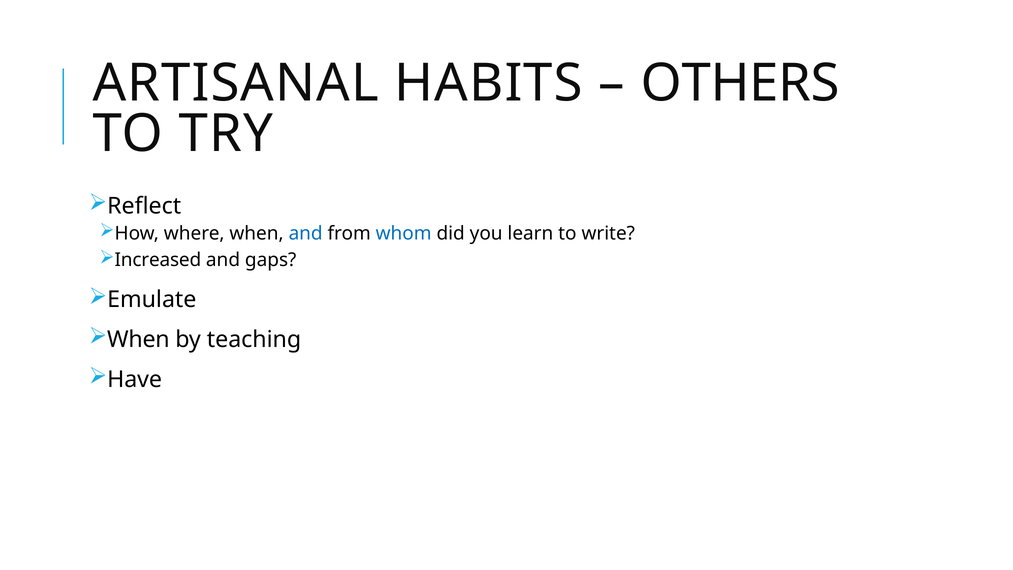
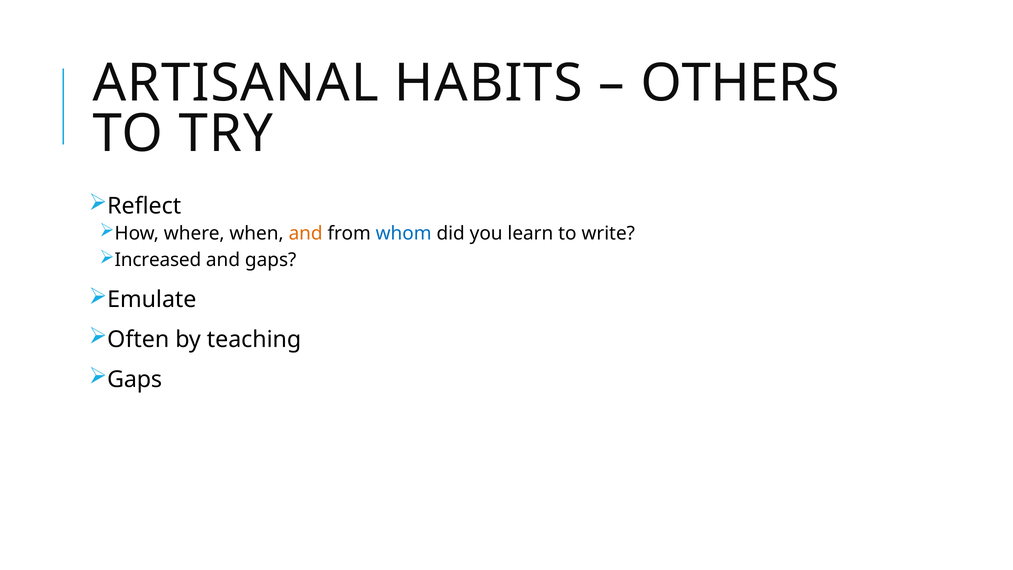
and at (306, 233) colour: blue -> orange
When at (138, 340): When -> Often
Have at (135, 379): Have -> Gaps
